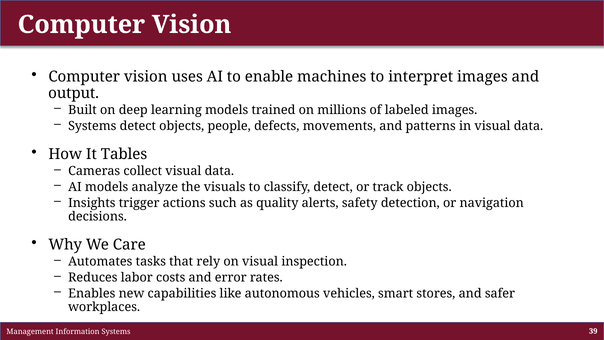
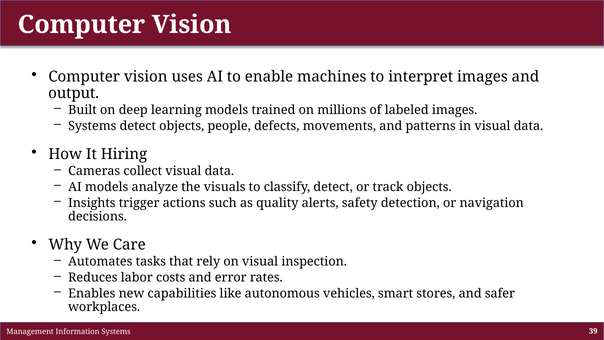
Tables: Tables -> Hiring
